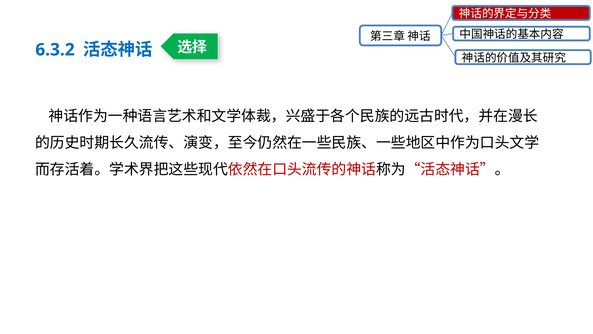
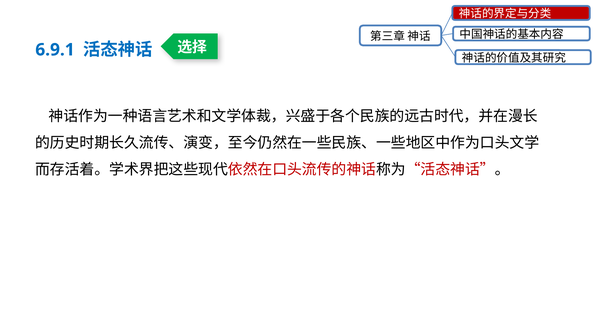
6.3.2: 6.3.2 -> 6.9.1
